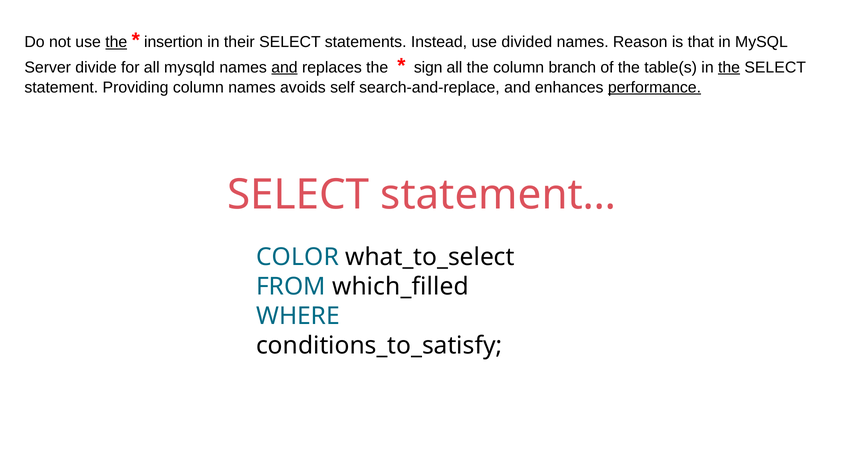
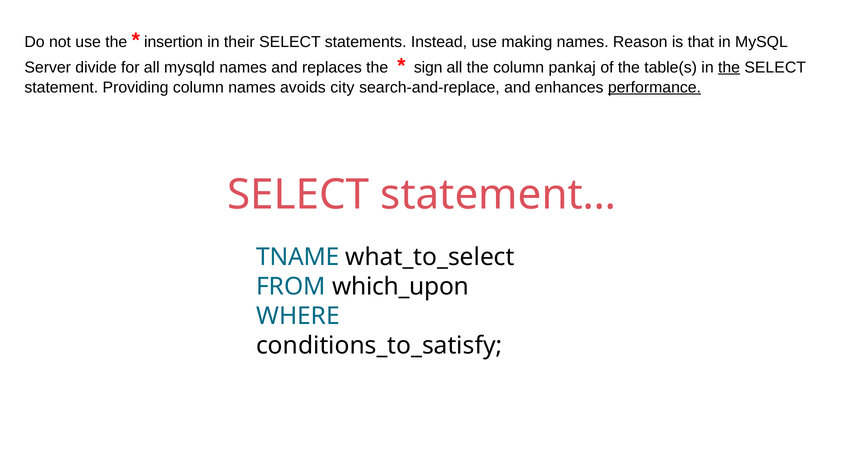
the at (116, 42) underline: present -> none
divided: divided -> making
and at (284, 67) underline: present -> none
branch: branch -> pankaj
self: self -> city
COLOR: COLOR -> TNAME
which_filled: which_filled -> which_upon
